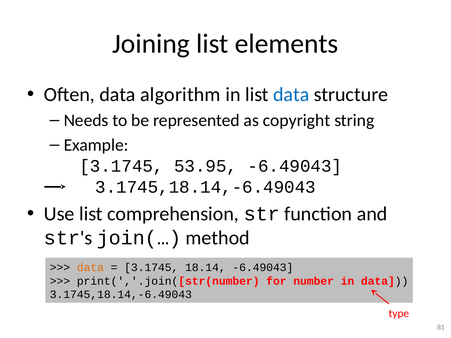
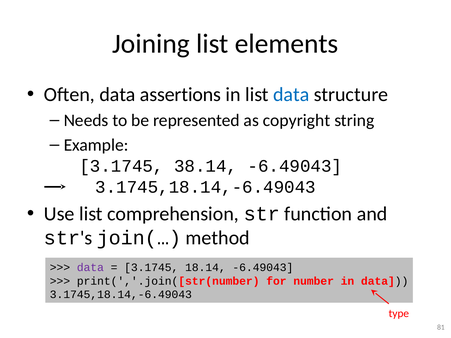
algorithm: algorithm -> assertions
53.95: 53.95 -> 38.14
data at (90, 268) colour: orange -> purple
